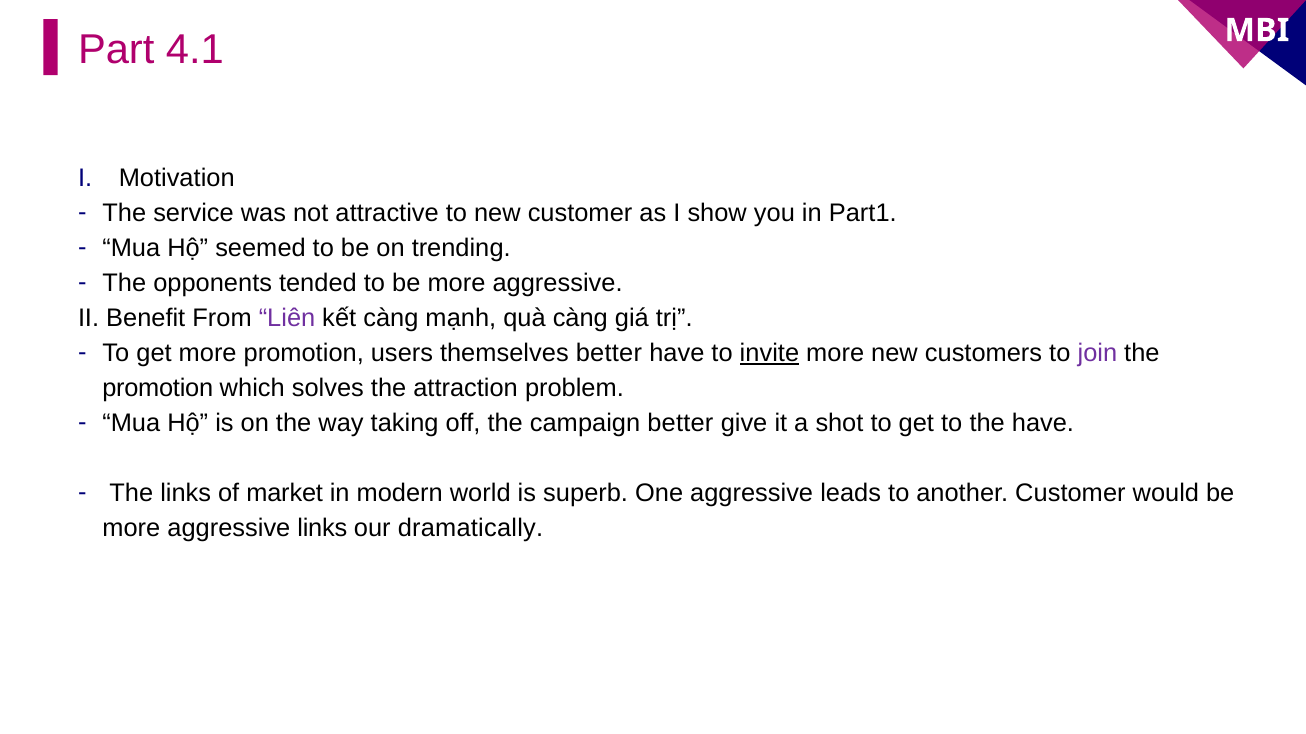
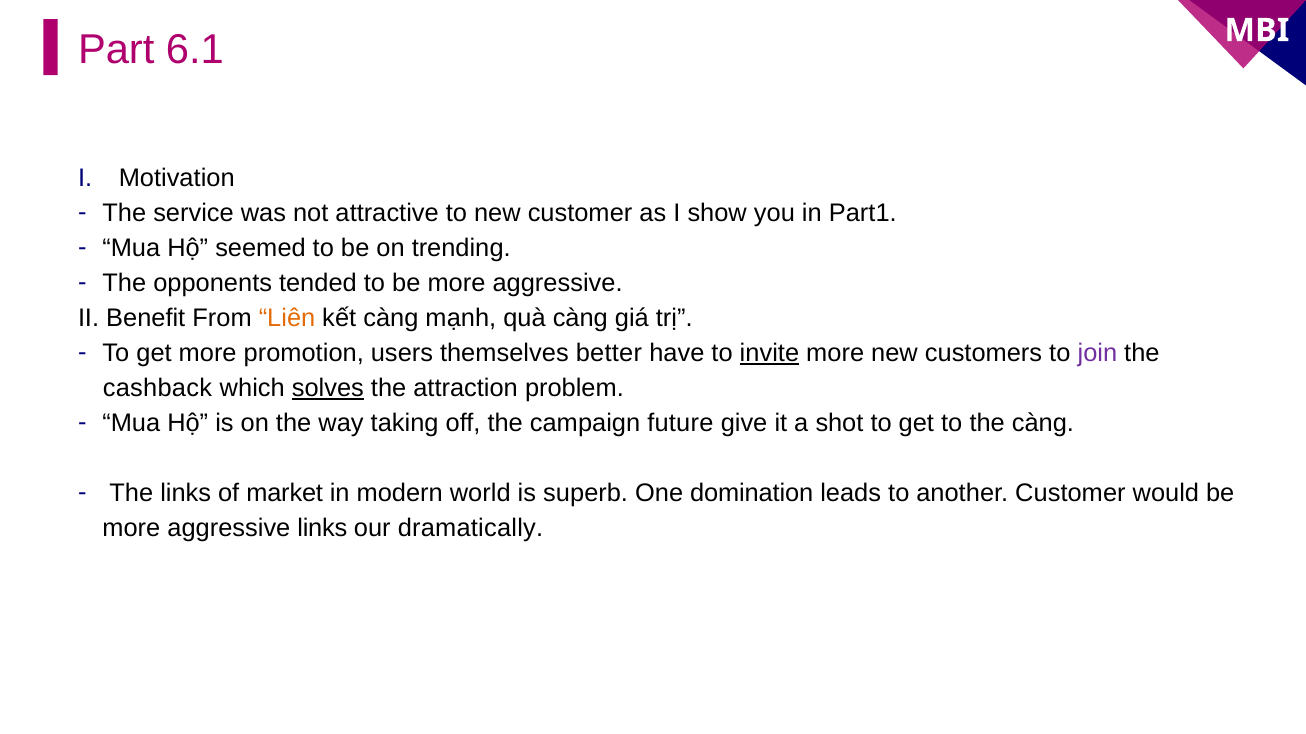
4.1: 4.1 -> 6.1
Liên colour: purple -> orange
promotion at (158, 388): promotion -> cashback
solves underline: none -> present
campaign better: better -> future
the have: have -> càng
One aggressive: aggressive -> domination
